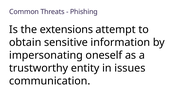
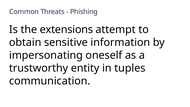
issues: issues -> tuples
